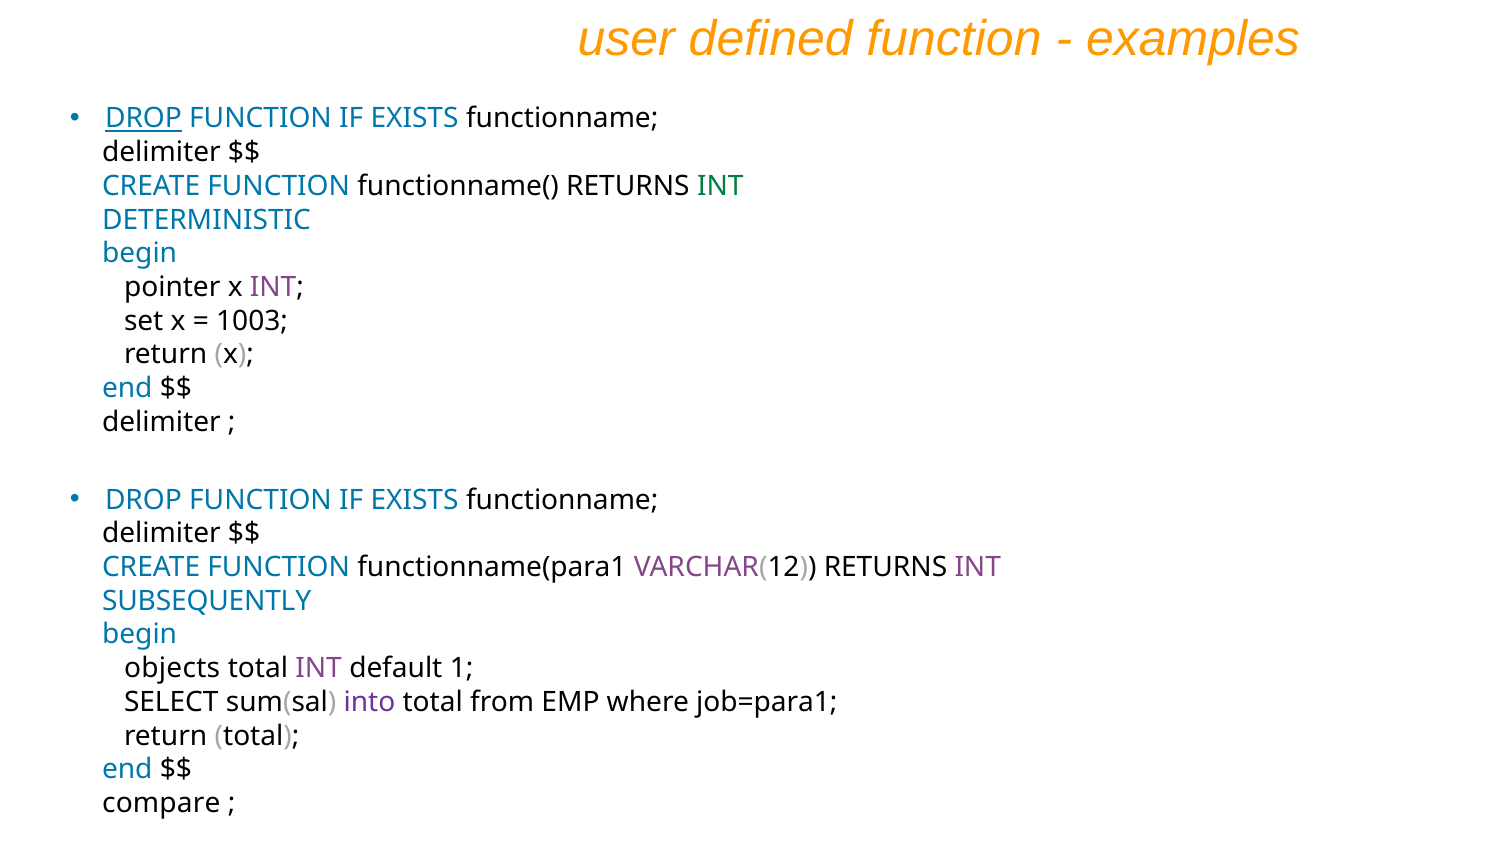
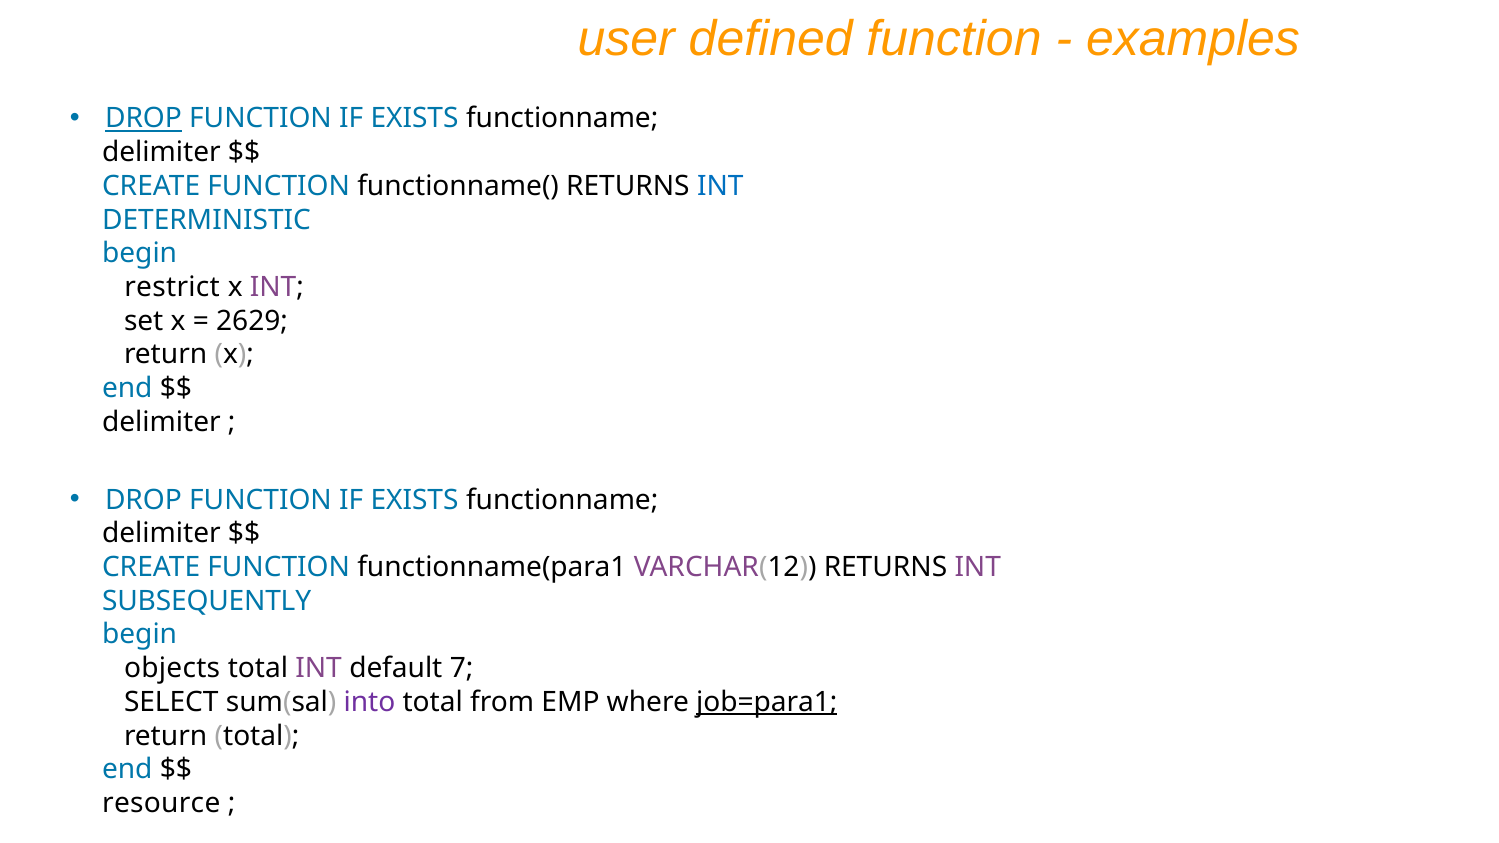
INT at (720, 186) colour: green -> blue
pointer: pointer -> restrict
1003: 1003 -> 2629
1: 1 -> 7
job=para1 underline: none -> present
compare: compare -> resource
